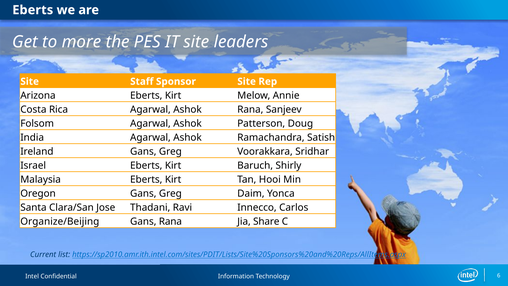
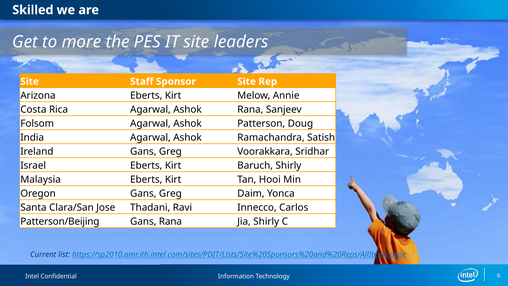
Eberts at (33, 10): Eberts -> Skilled
Organize/Beijing: Organize/Beijing -> Patterson/Beijing
Jia Share: Share -> Shirly
